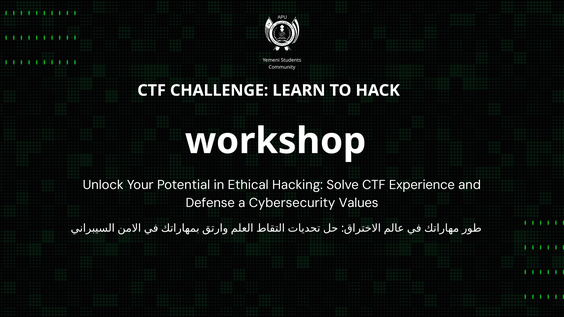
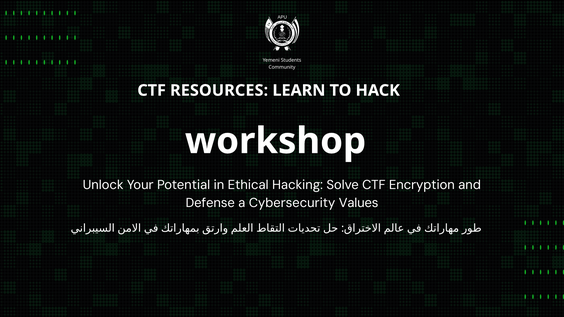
CHALLENGE: CHALLENGE -> RESOURCES
Experience: Experience -> Encryption
